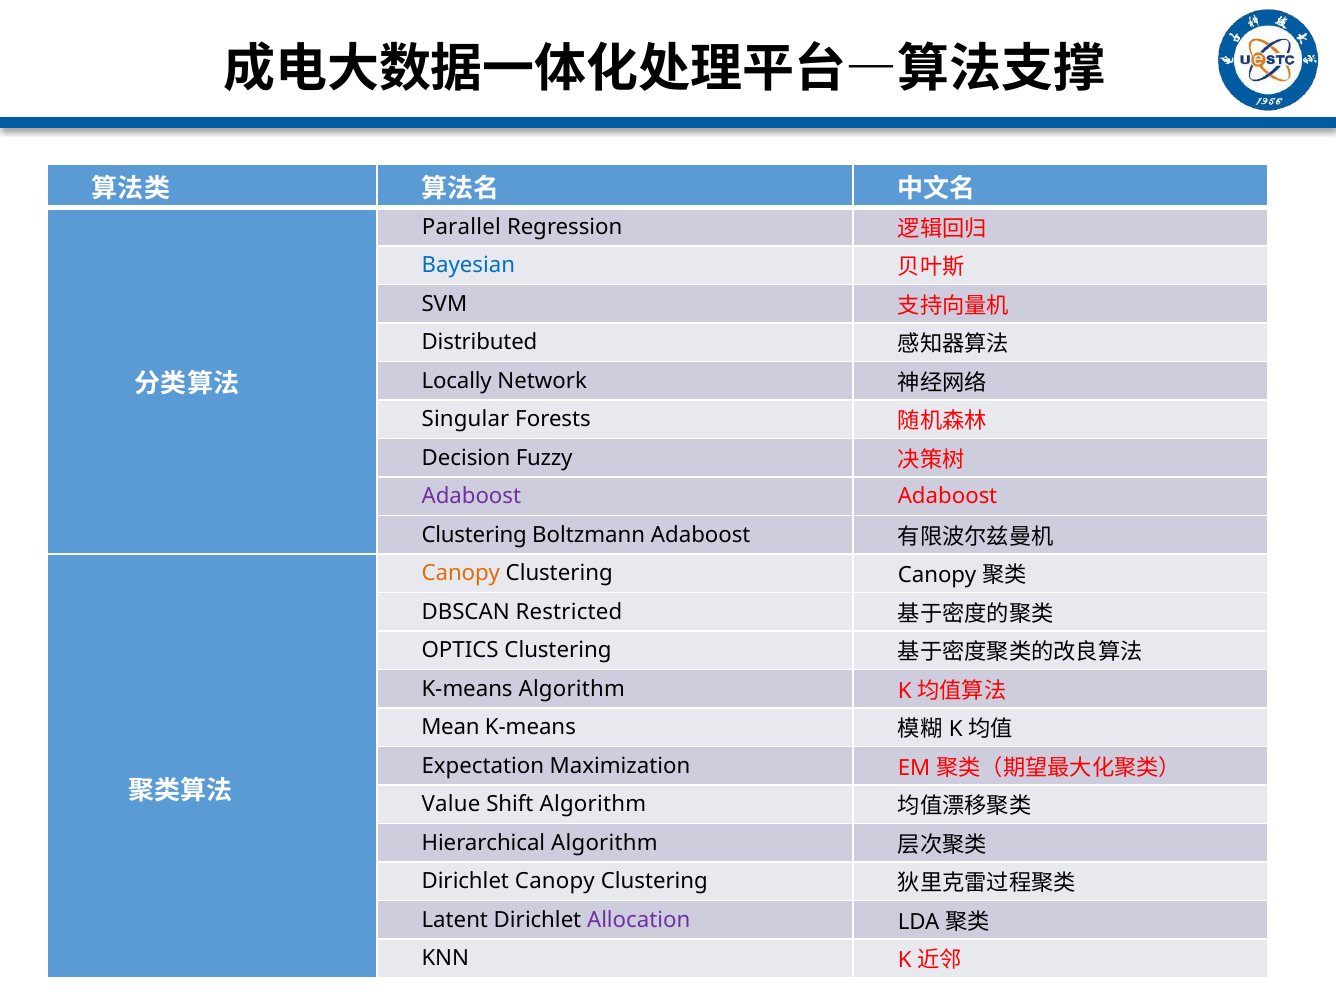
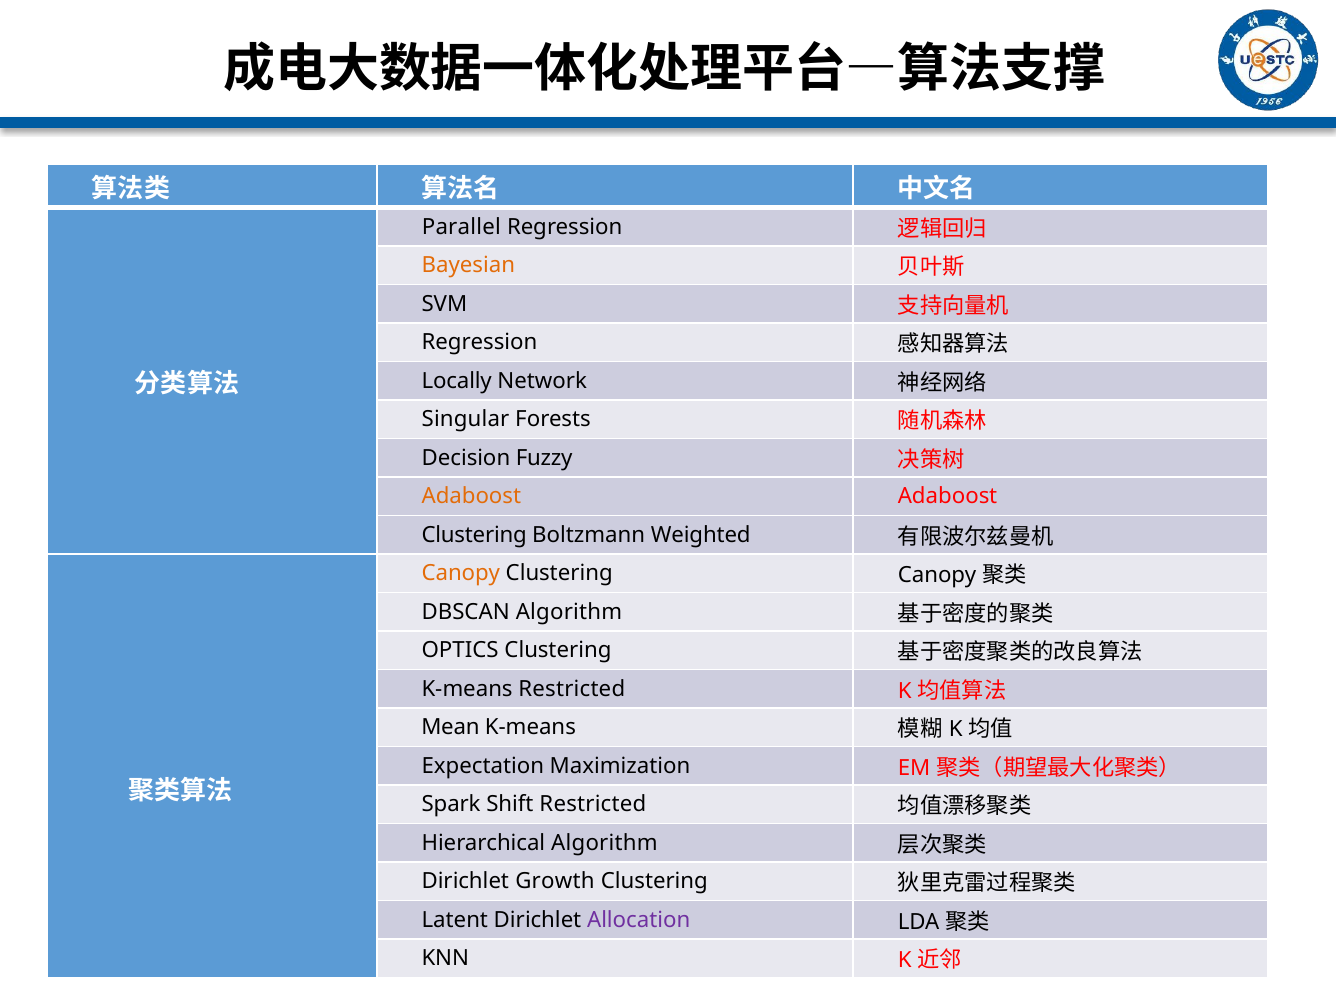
Bayesian colour: blue -> orange
Distributed at (480, 342): Distributed -> Regression
Adaboost at (471, 496) colour: purple -> orange
Boltzmann Adaboost: Adaboost -> Weighted
DBSCAN Restricted: Restricted -> Algorithm
K-means Algorithm: Algorithm -> Restricted
Value: Value -> Spark
Shift Algorithm: Algorithm -> Restricted
Dirichlet Canopy: Canopy -> Growth
